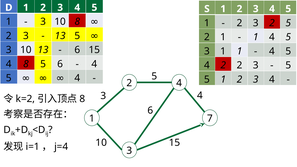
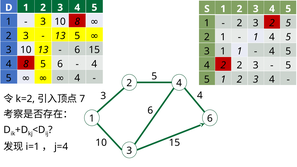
8 at (82, 99): 8 -> 7
1 7: 7 -> 6
